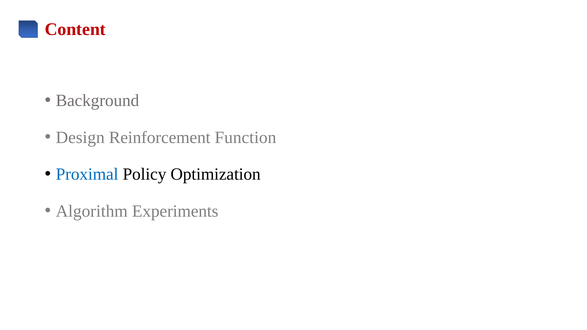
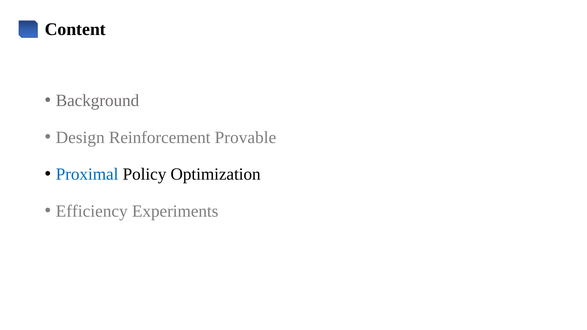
Content colour: red -> black
Function: Function -> Provable
Algorithm: Algorithm -> Efficiency
